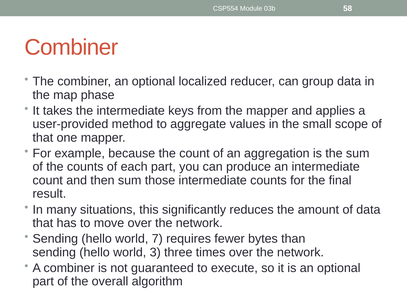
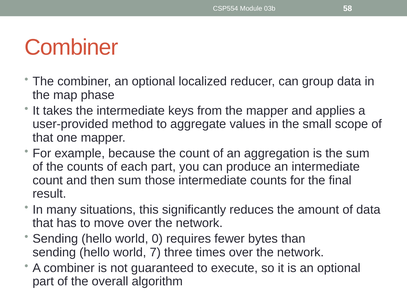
7: 7 -> 0
3: 3 -> 7
